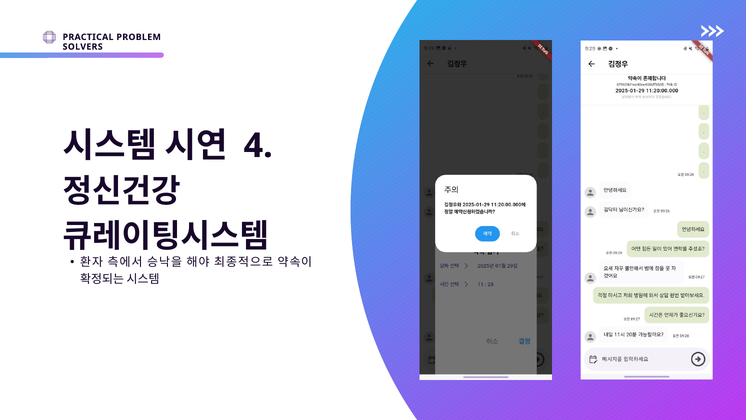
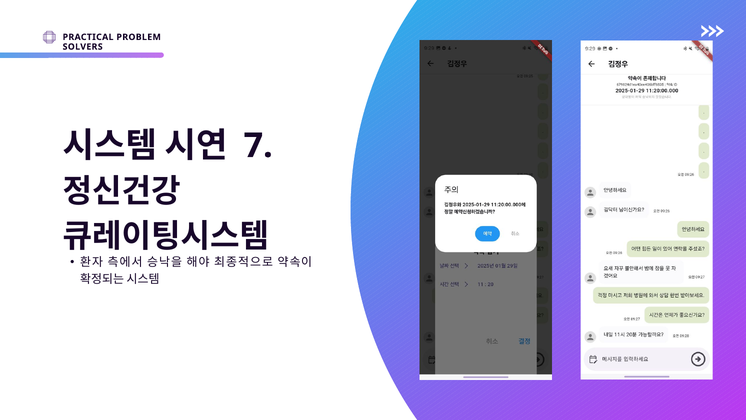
4: 4 -> 7
